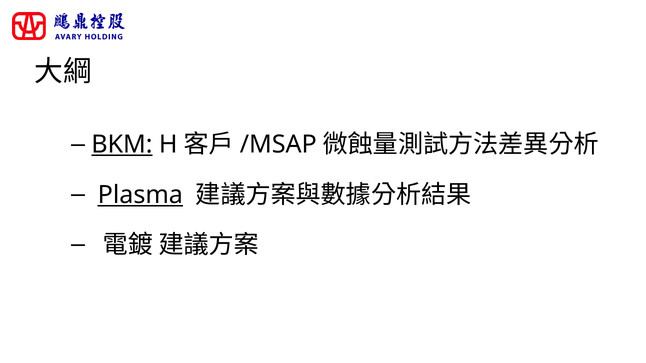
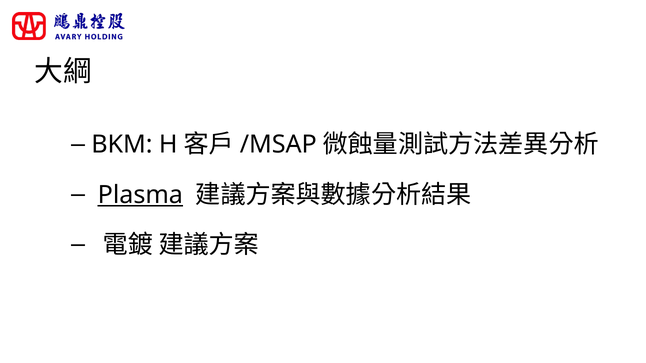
BKM underline: present -> none
